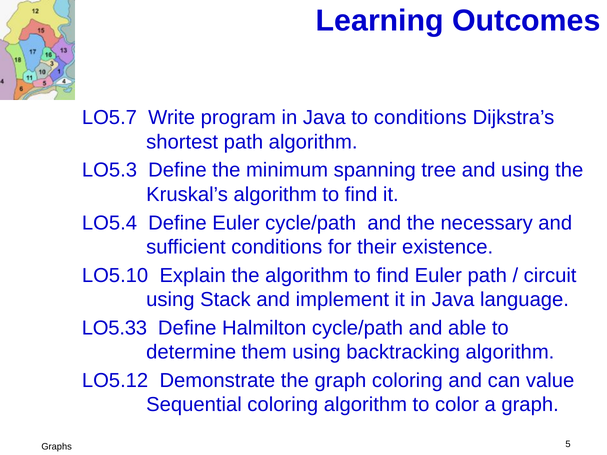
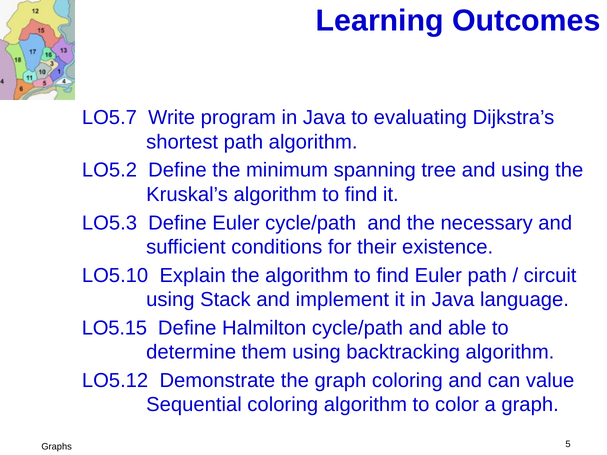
to conditions: conditions -> evaluating
LO5.3: LO5.3 -> LO5.2
LO5.4: LO5.4 -> LO5.3
LO5.33: LO5.33 -> LO5.15
